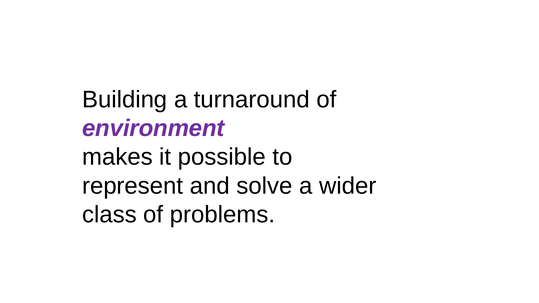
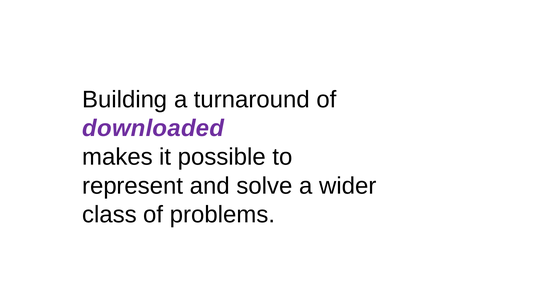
environment: environment -> downloaded
